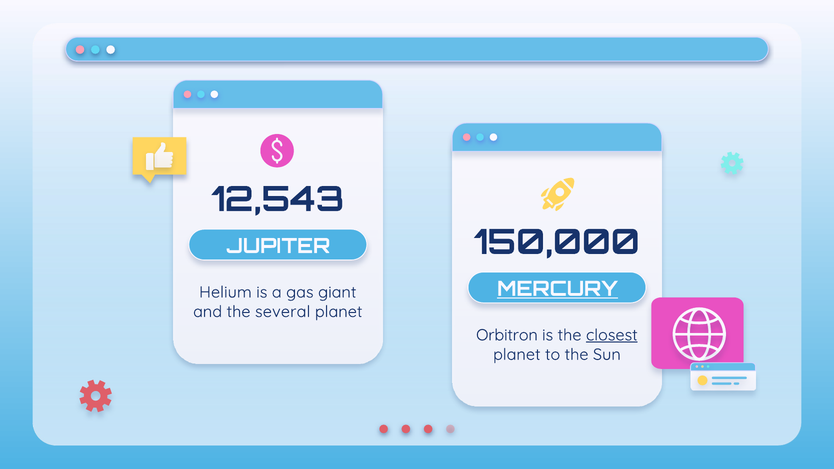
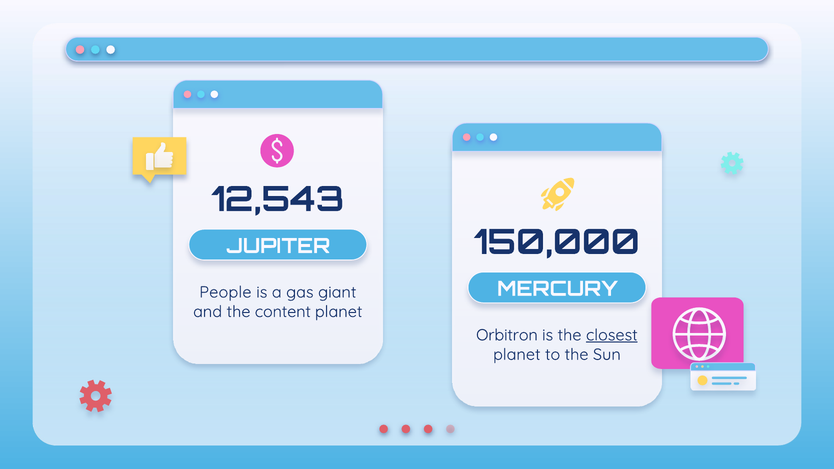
MERCURY underline: present -> none
Helium: Helium -> People
several: several -> content
